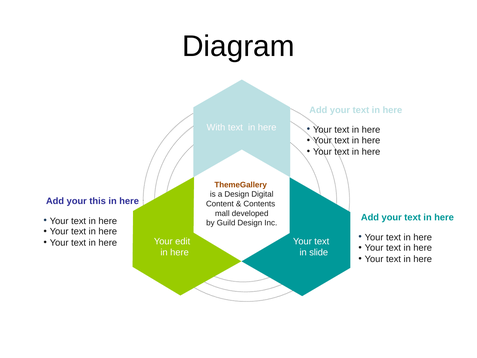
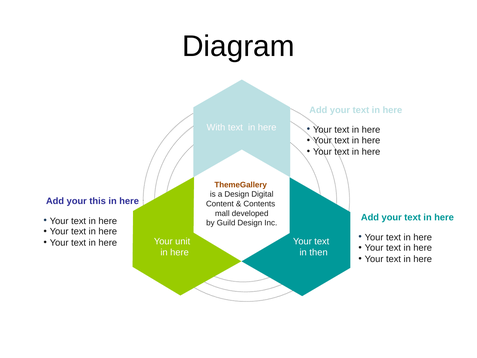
edit: edit -> unit
slide: slide -> then
